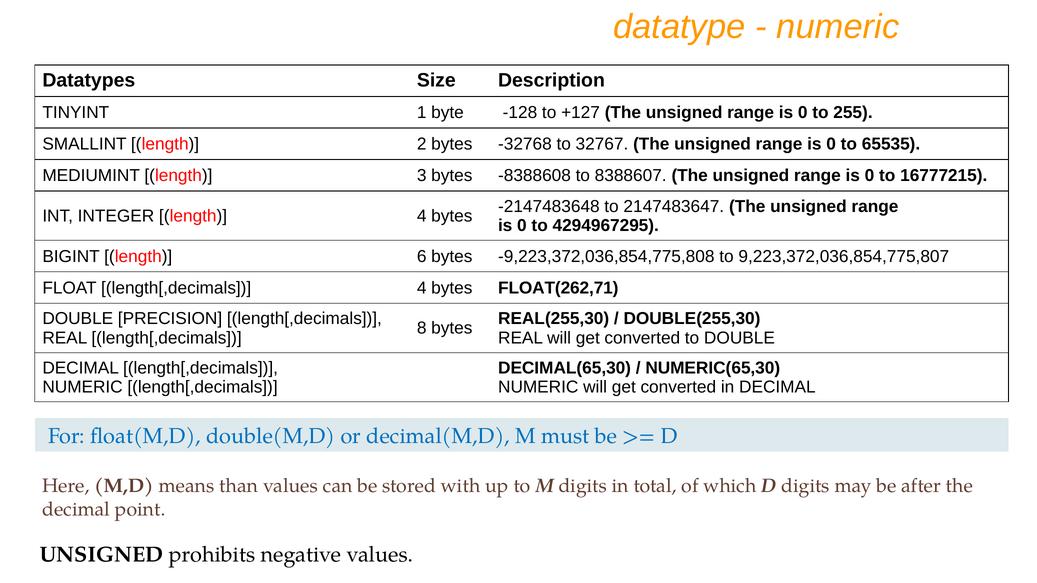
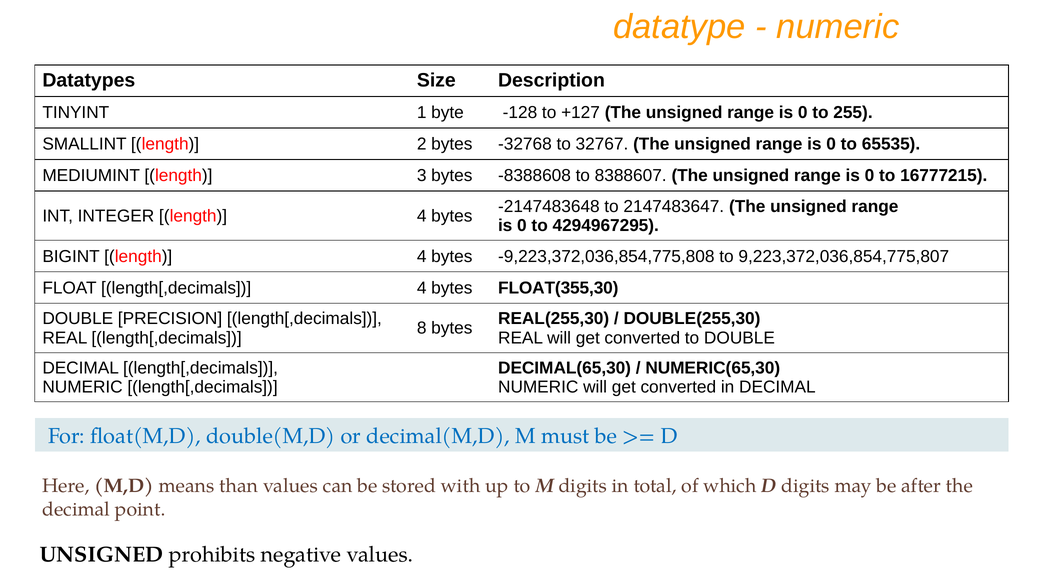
BIGINT length 6: 6 -> 4
FLOAT(262,71: FLOAT(262,71 -> FLOAT(355,30
